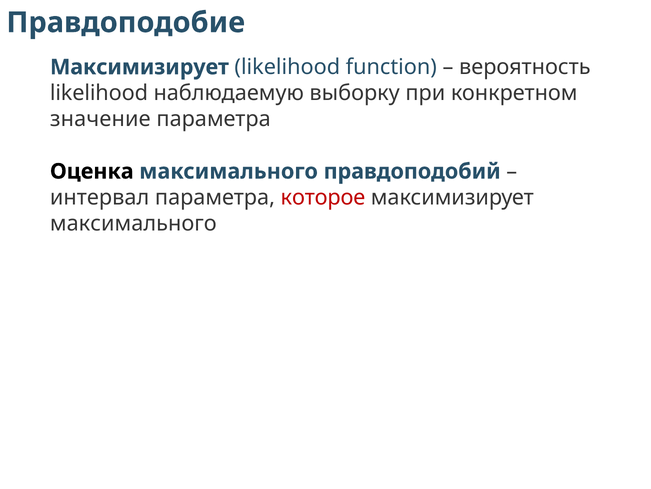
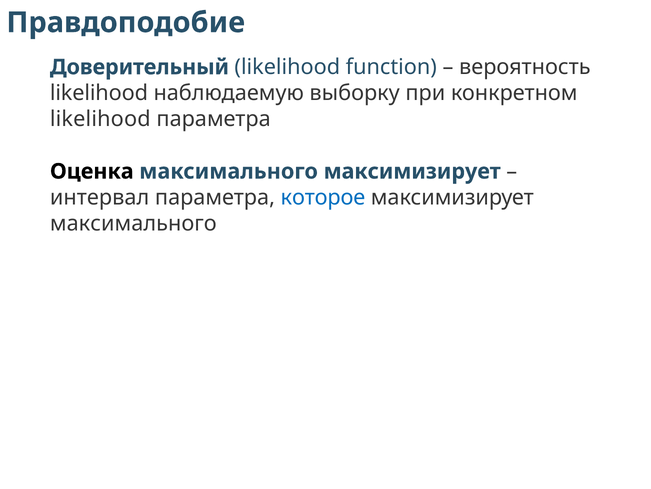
Максимизирует at (139, 67): Максимизирует -> Доверительный
значение at (100, 119): значение -> likelihood
максимального правдоподобий: правдоподобий -> максимизирует
которое colour: red -> blue
